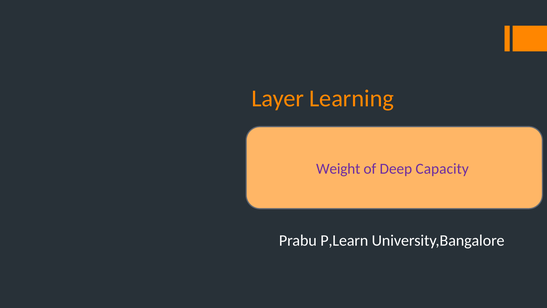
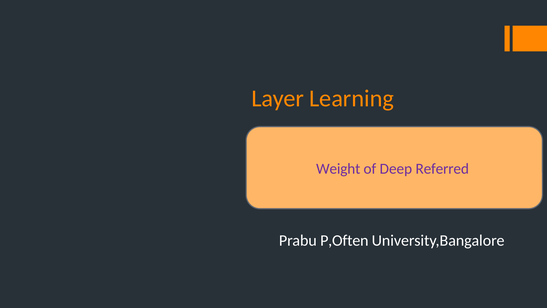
Capacity: Capacity -> Referred
P,Learn: P,Learn -> P,Often
